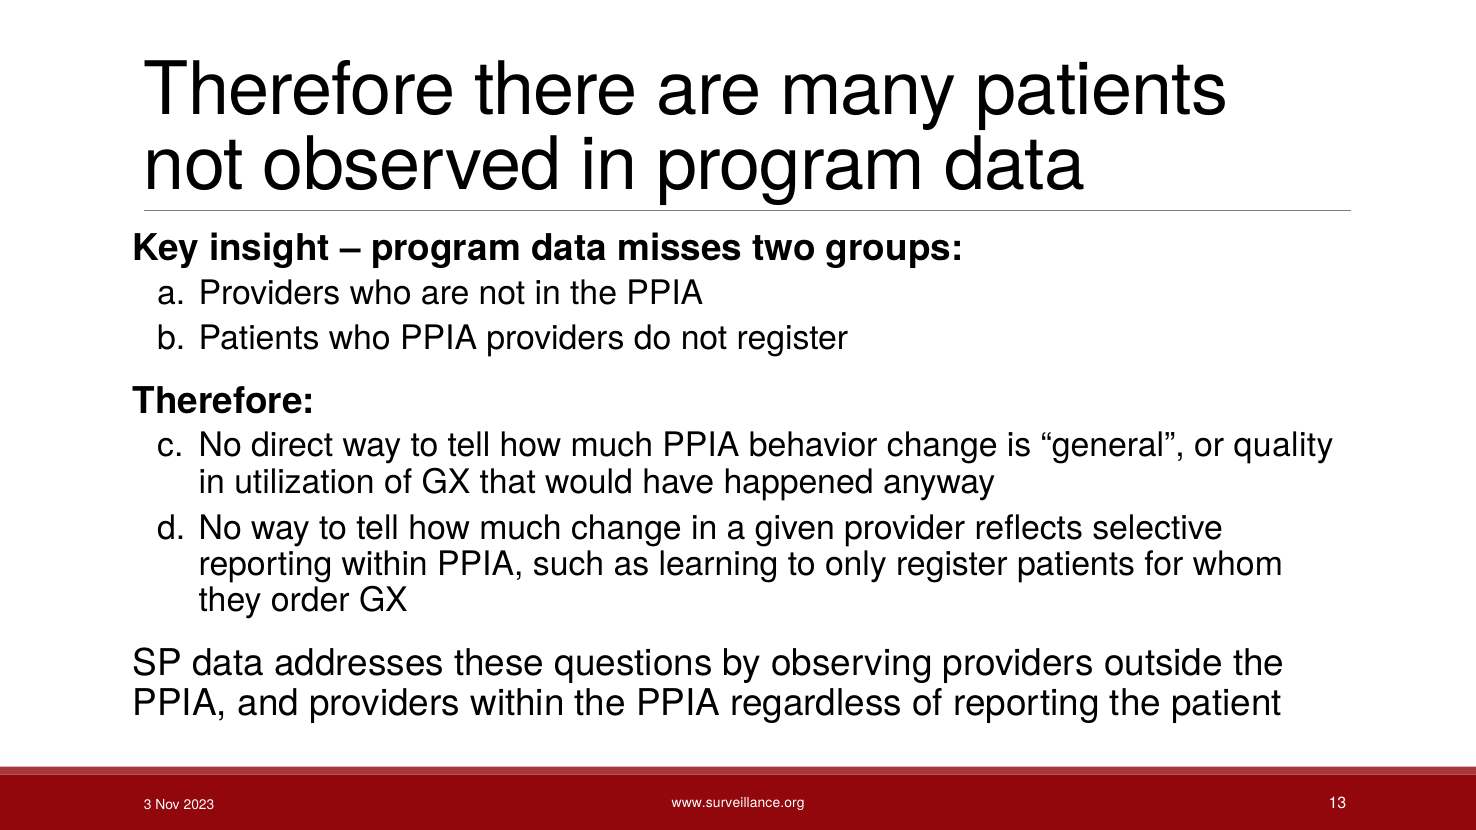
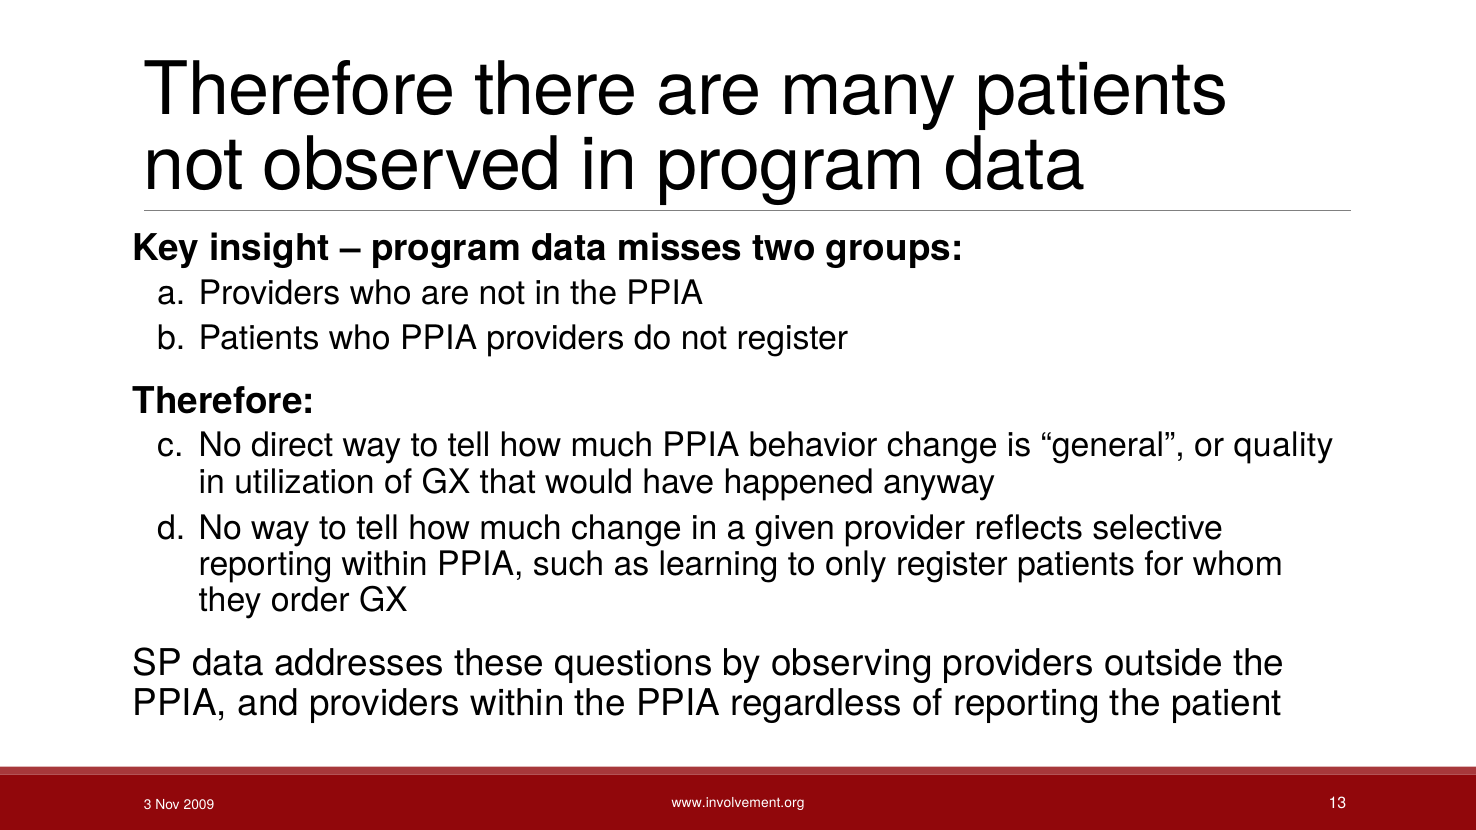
www.surveillance.org: www.surveillance.org -> www.involvement.org
2023: 2023 -> 2009
